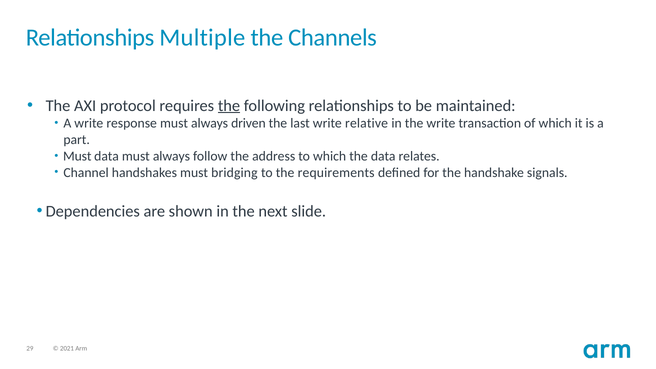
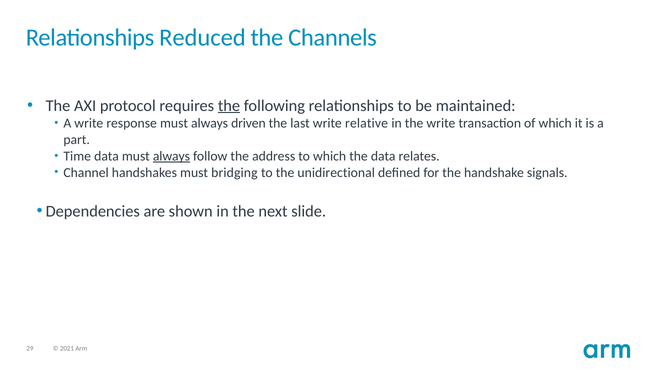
Multiple: Multiple -> Reduced
Must at (77, 156): Must -> Time
always at (171, 156) underline: none -> present
requirements: requirements -> unidirectional
